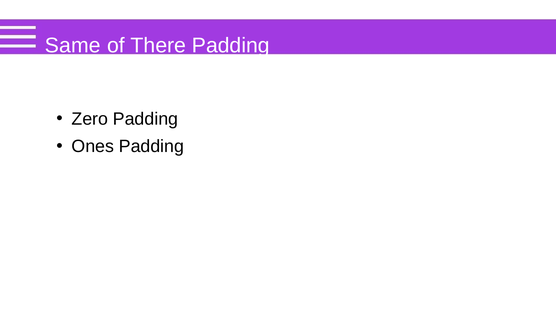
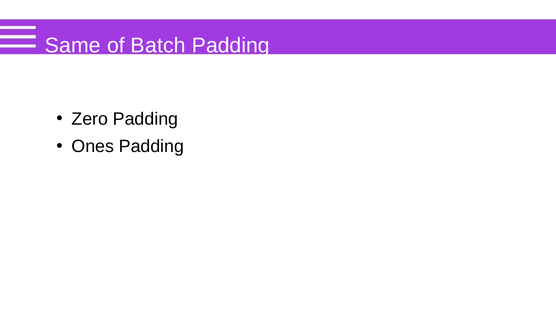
There: There -> Batch
